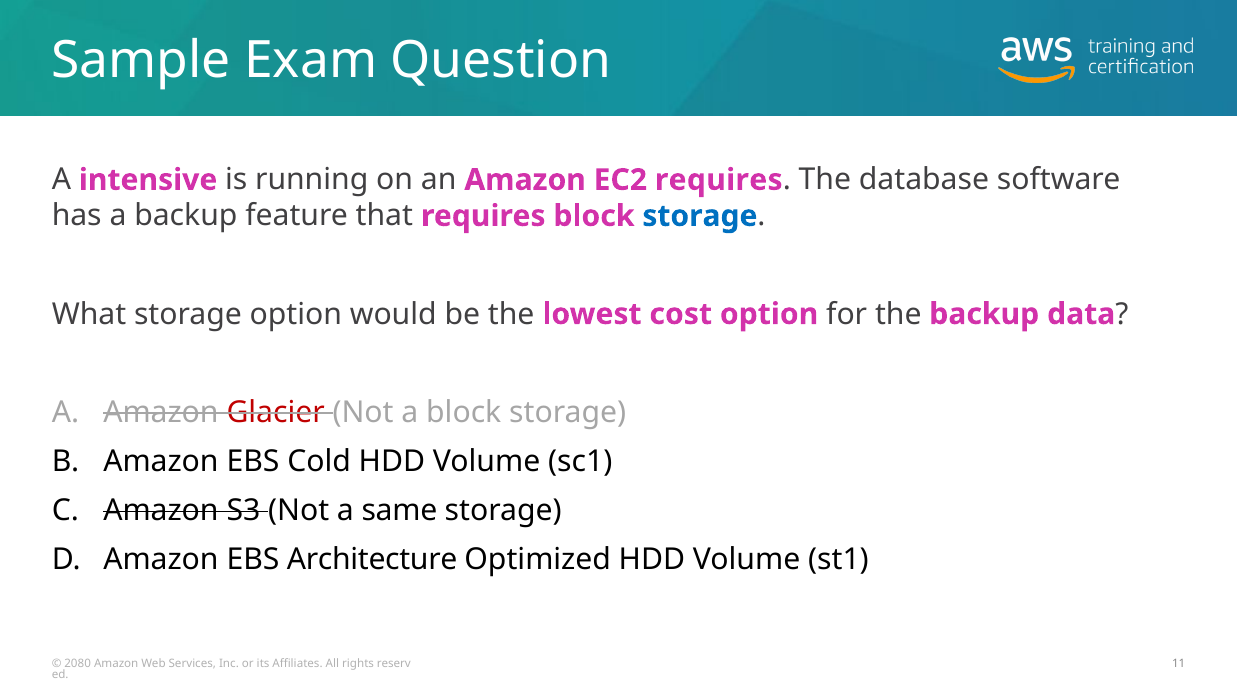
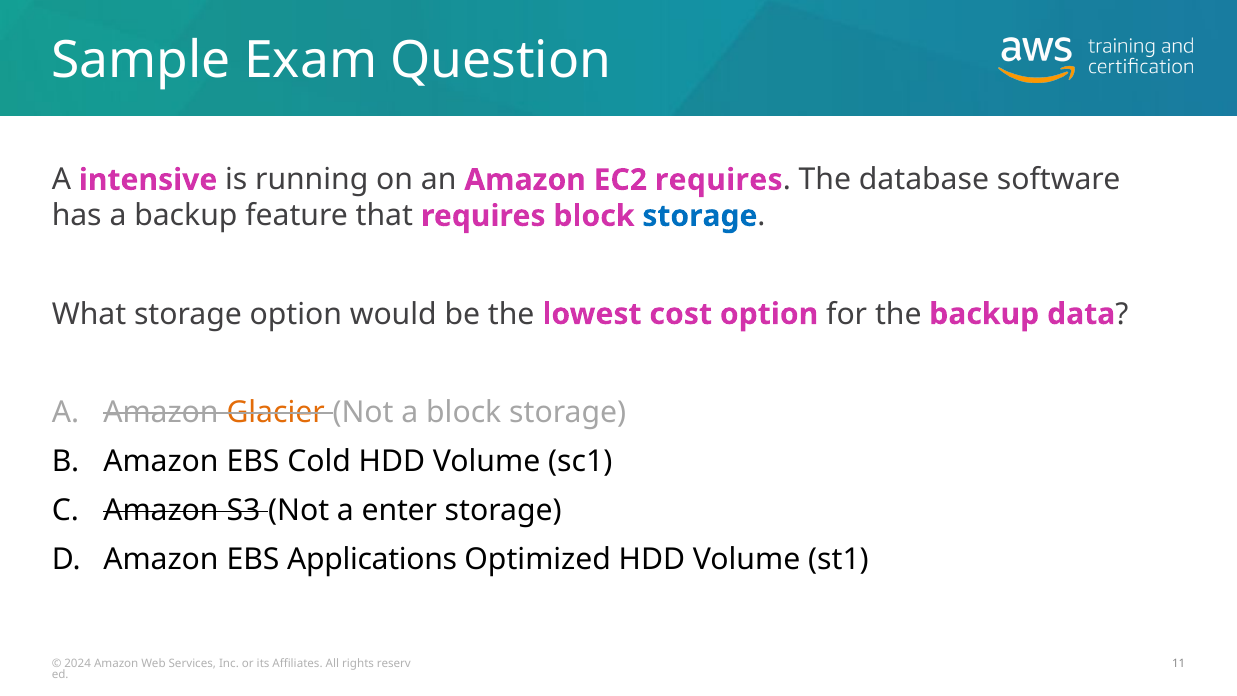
Glacier colour: red -> orange
same: same -> enter
Architecture: Architecture -> Applications
2080: 2080 -> 2024
